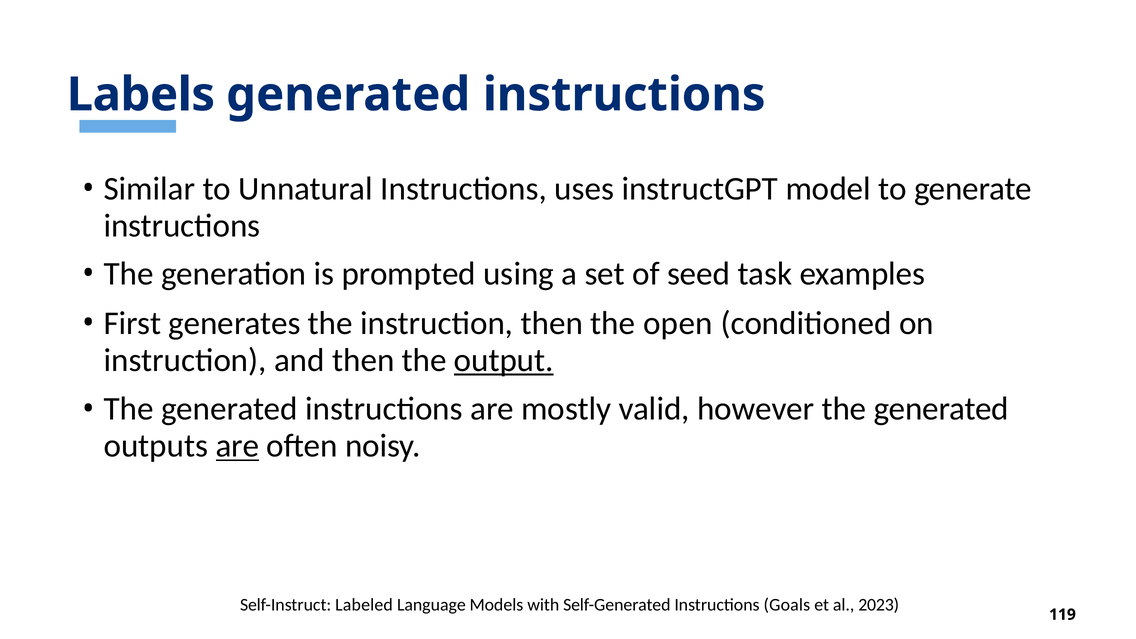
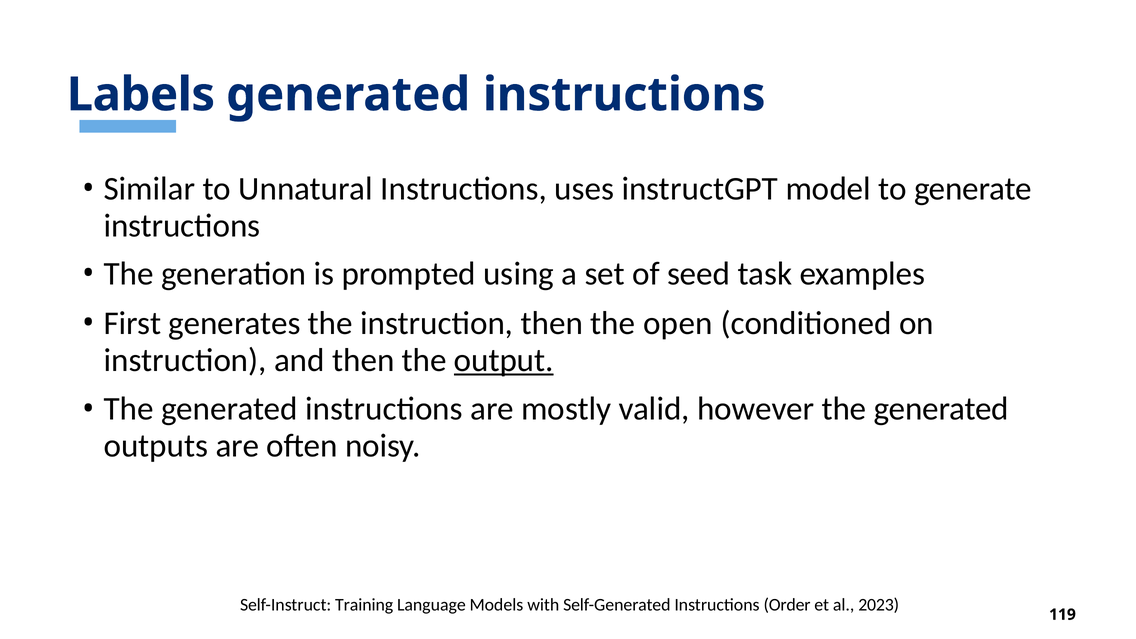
are at (238, 446) underline: present -> none
Labeled: Labeled -> Training
Goals: Goals -> Order
